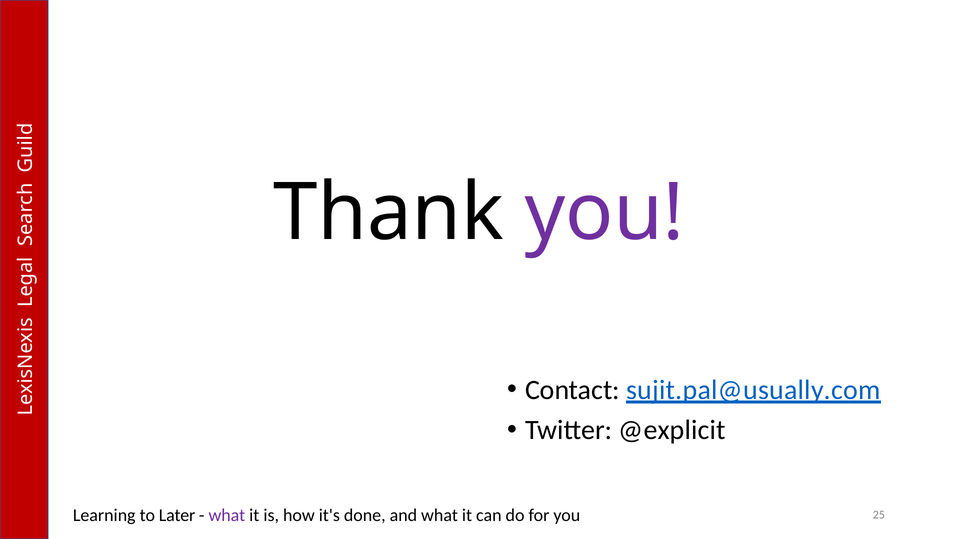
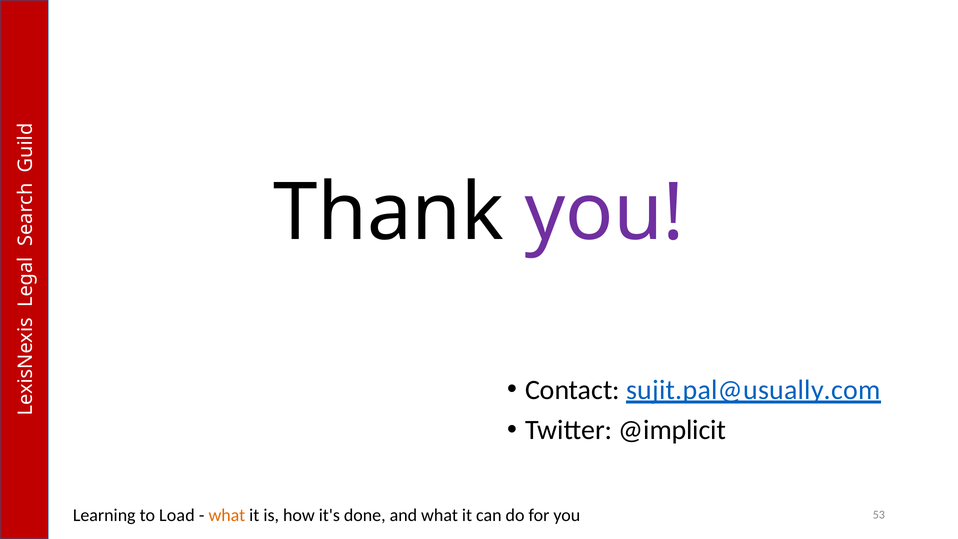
@explicit: @explicit -> @implicit
Later: Later -> Load
what at (227, 515) colour: purple -> orange
25: 25 -> 53
